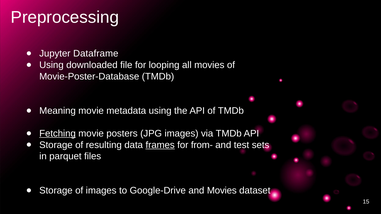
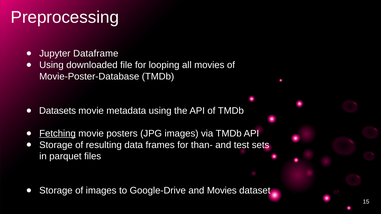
Meaning: Meaning -> Datasets
frames underline: present -> none
from-: from- -> than-
